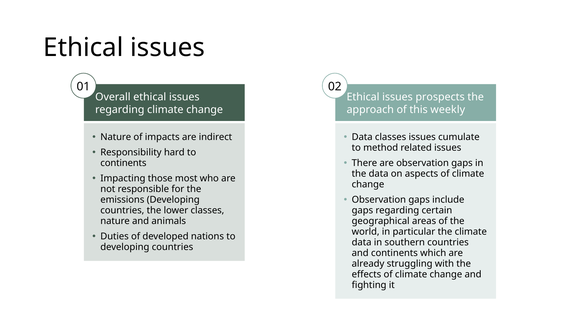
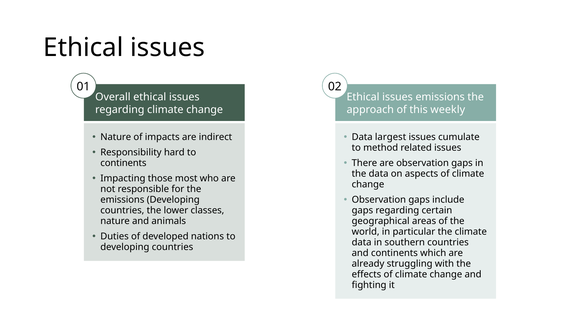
issues prospects: prospects -> emissions
Data classes: classes -> largest
